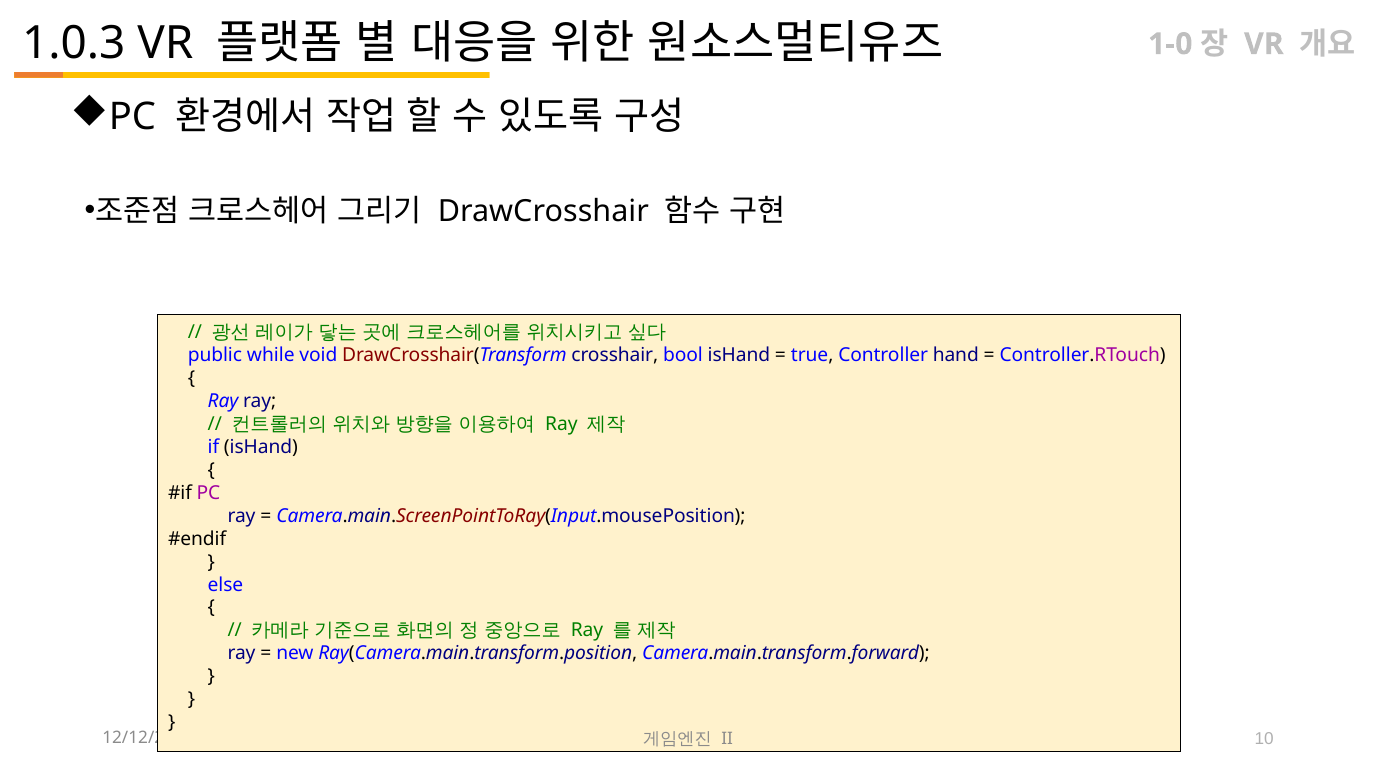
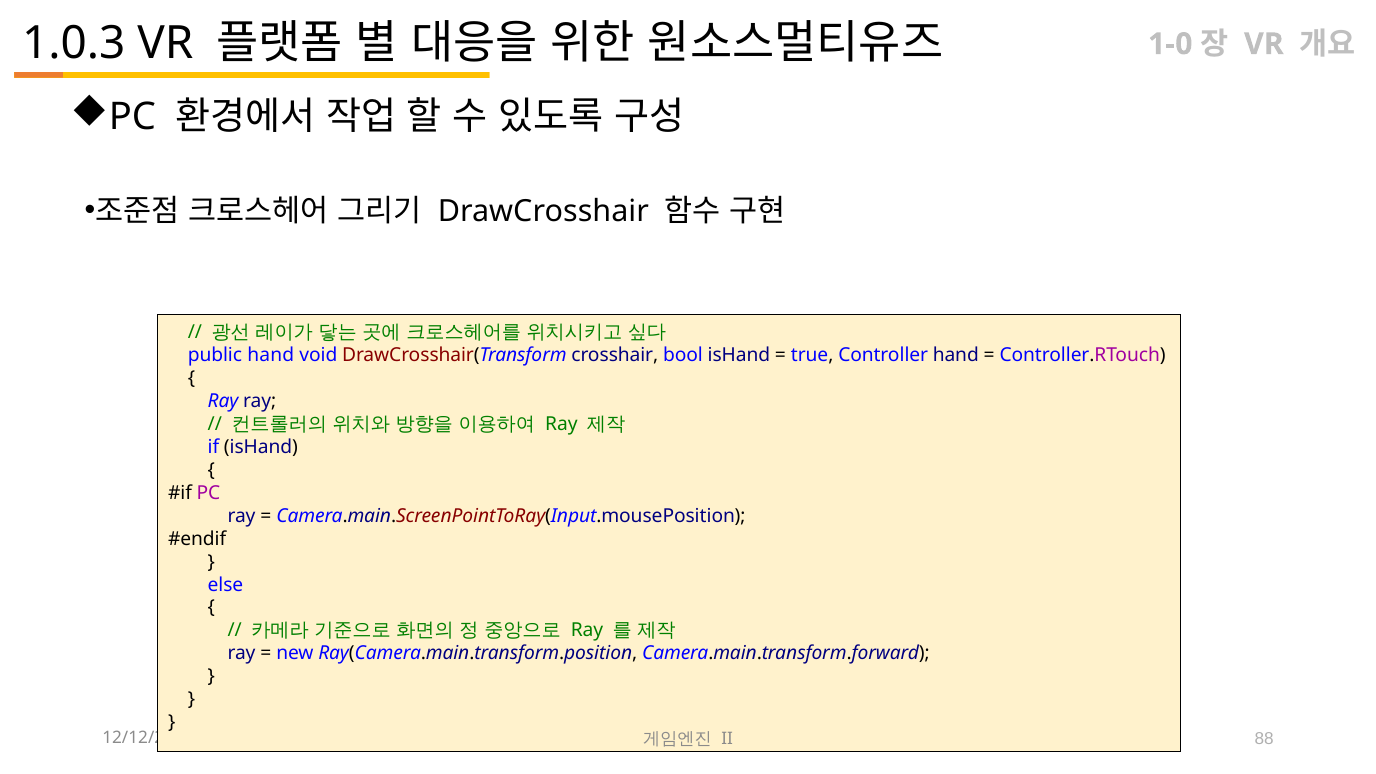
public while: while -> hand
10: 10 -> 88
